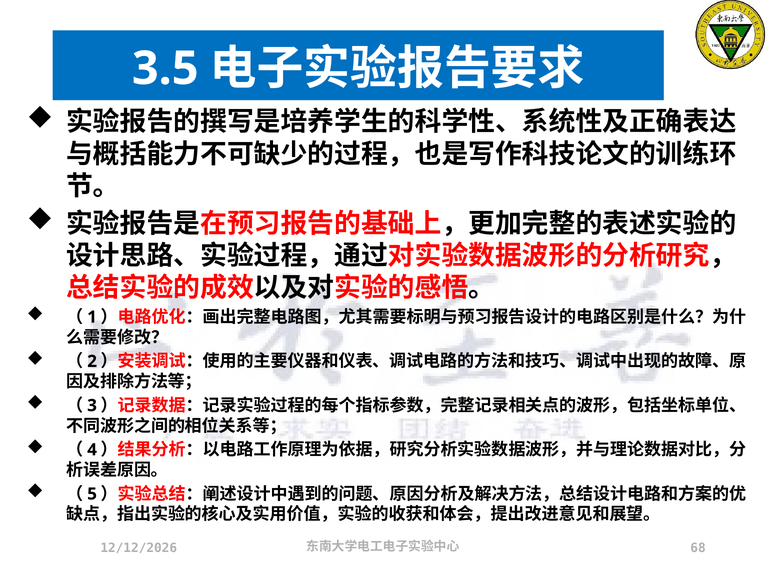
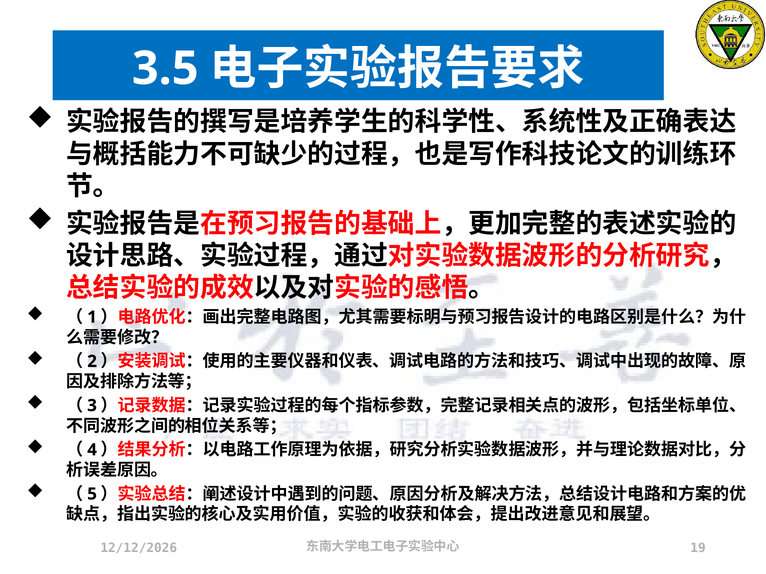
68: 68 -> 19
